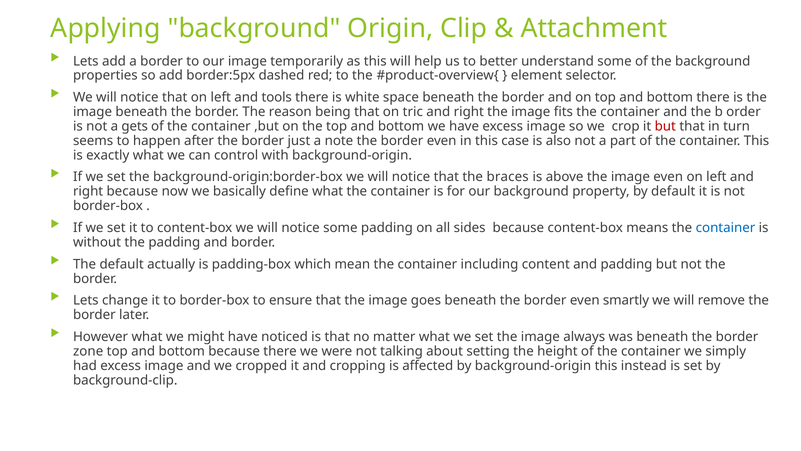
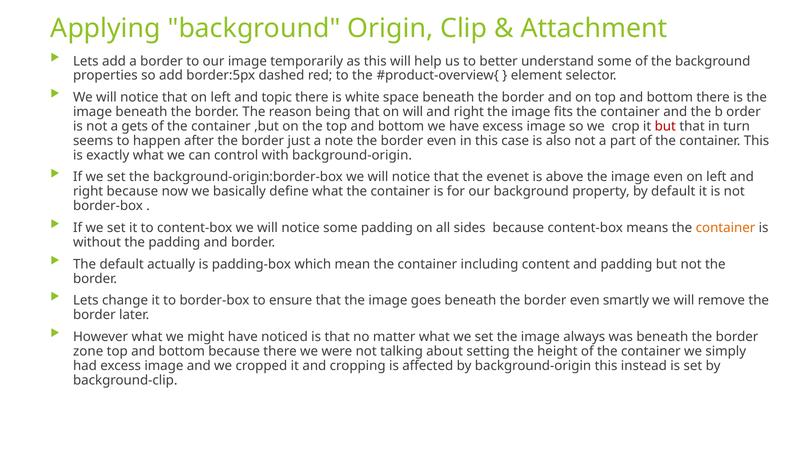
tools: tools -> topic
on tric: tric -> will
braces: braces -> evenet
container at (726, 228) colour: blue -> orange
